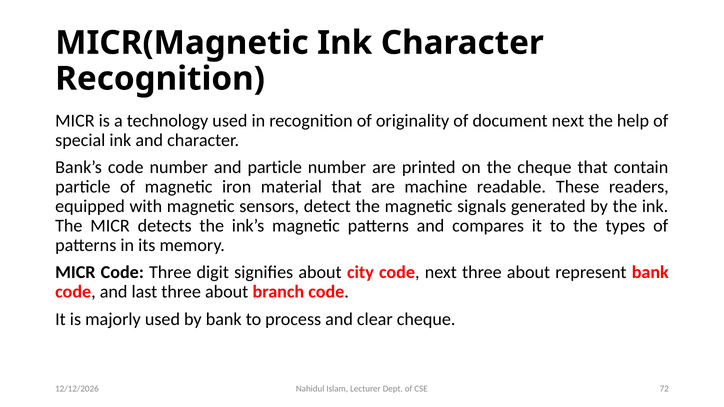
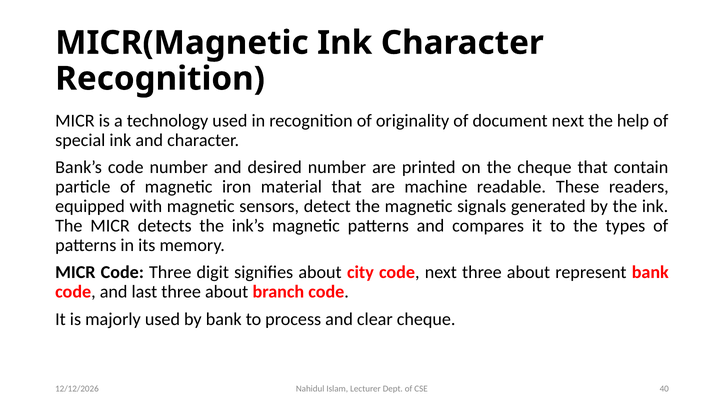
and particle: particle -> desired
72: 72 -> 40
